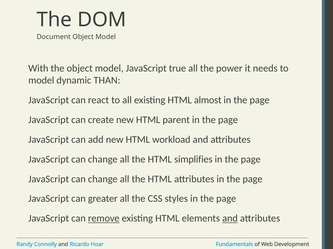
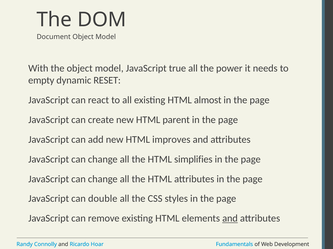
model at (41, 81): model -> empty
THAN: THAN -> RESET
workload: workload -> improves
greater: greater -> double
remove underline: present -> none
